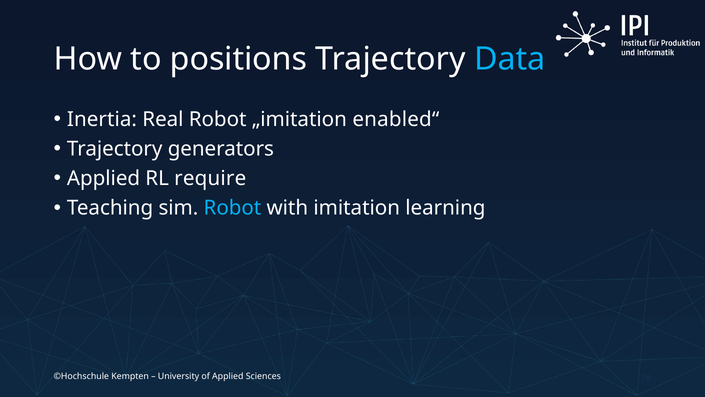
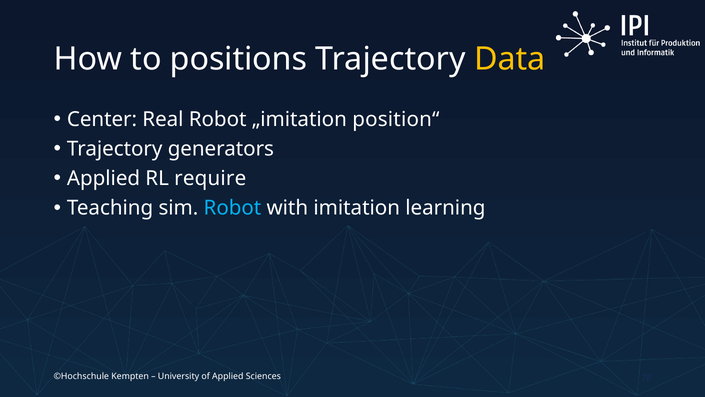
Data colour: light blue -> yellow
Inertia: Inertia -> Center
enabled“: enabled“ -> position“
